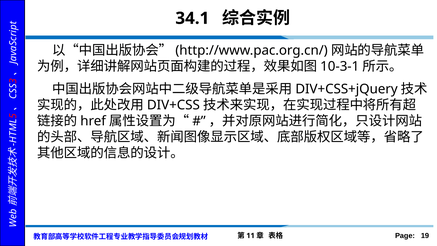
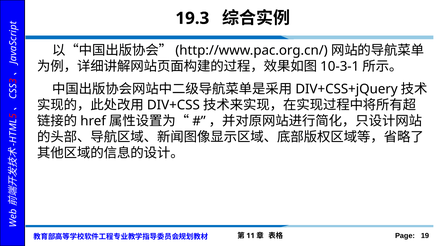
34.1: 34.1 -> 19.3
